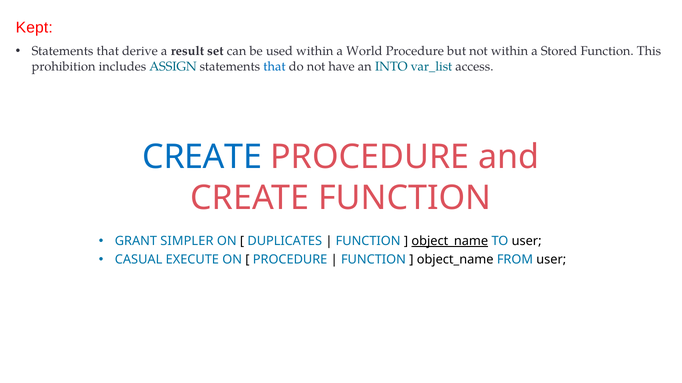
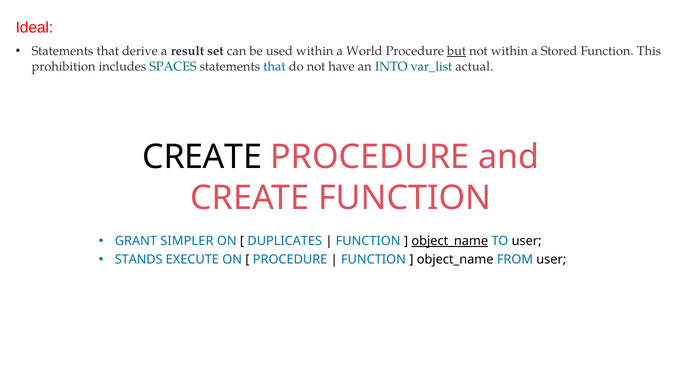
Kept: Kept -> Ideal
but underline: none -> present
ASSIGN: ASSIGN -> SPACES
access: access -> actual
CREATE at (202, 158) colour: blue -> black
CASUAL: CASUAL -> STANDS
